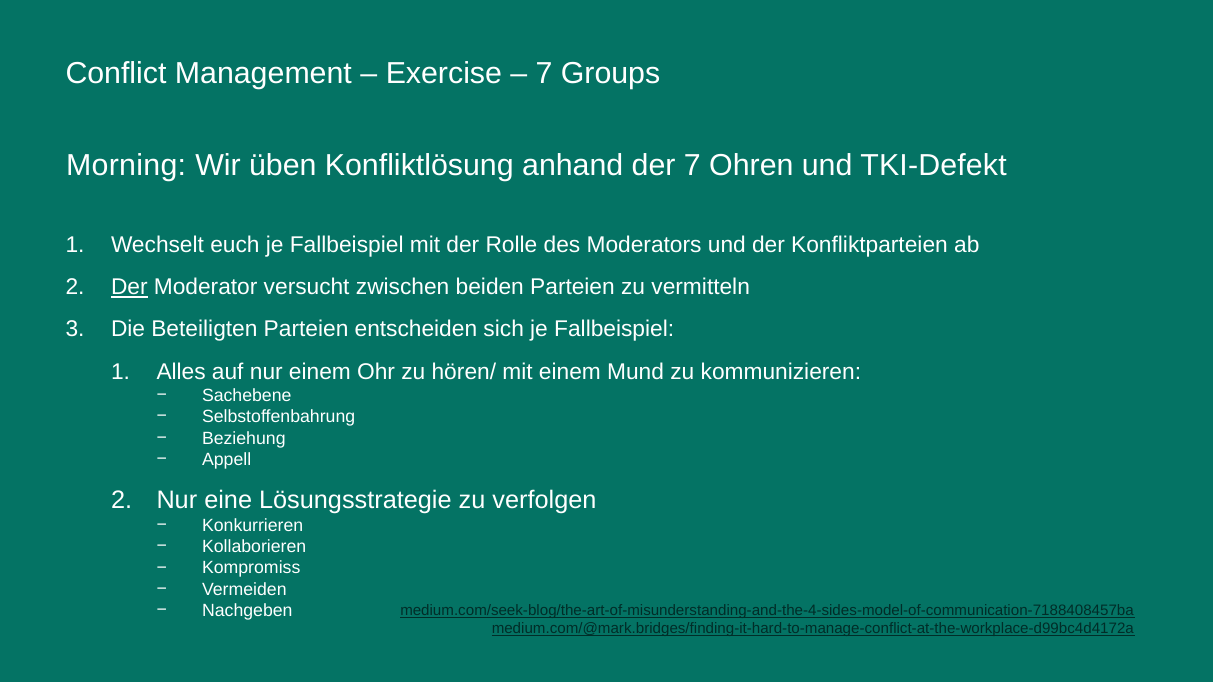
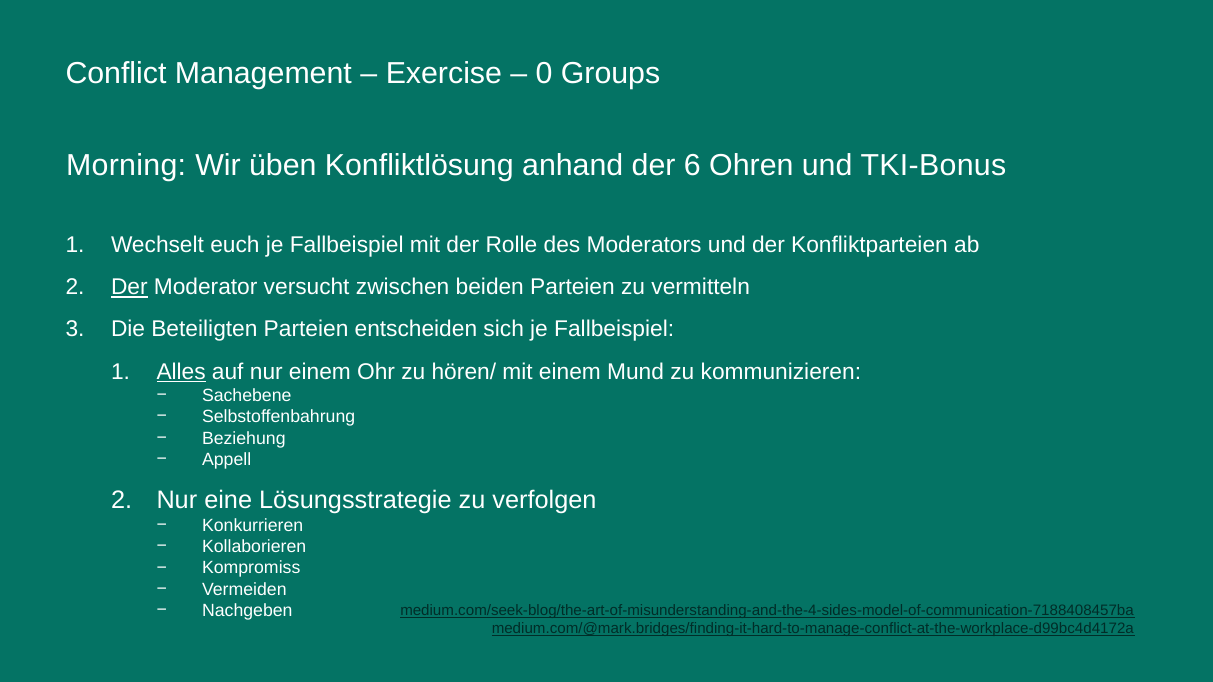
7 at (544, 74): 7 -> 0
der 7: 7 -> 6
TKI-Defekt: TKI-Defekt -> TKI-Bonus
Alles underline: none -> present
